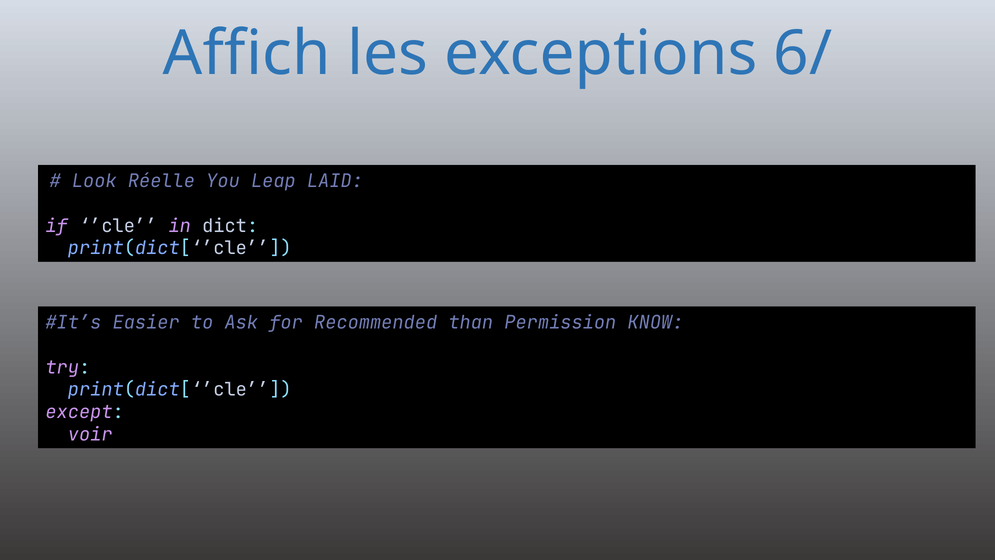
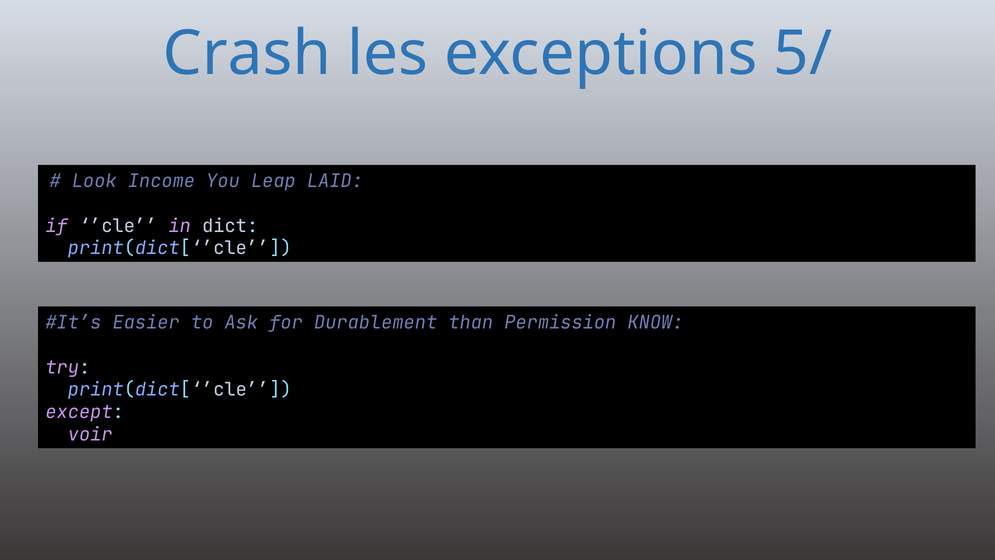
Affich: Affich -> Crash
6/: 6/ -> 5/
Réelle: Réelle -> Income
Recommended: Recommended -> Durablement
